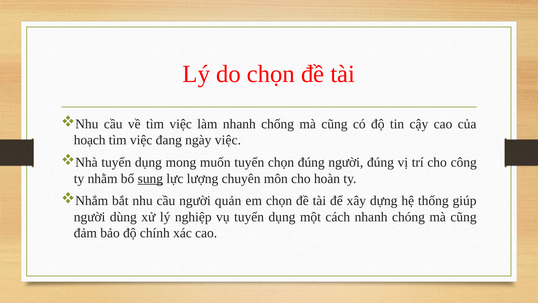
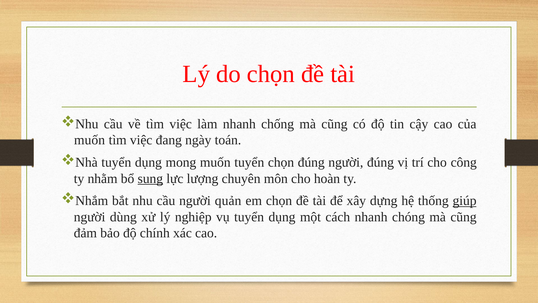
hoạch at (90, 140): hoạch -> muốn
ngày việc: việc -> toán
giúp underline: none -> present
